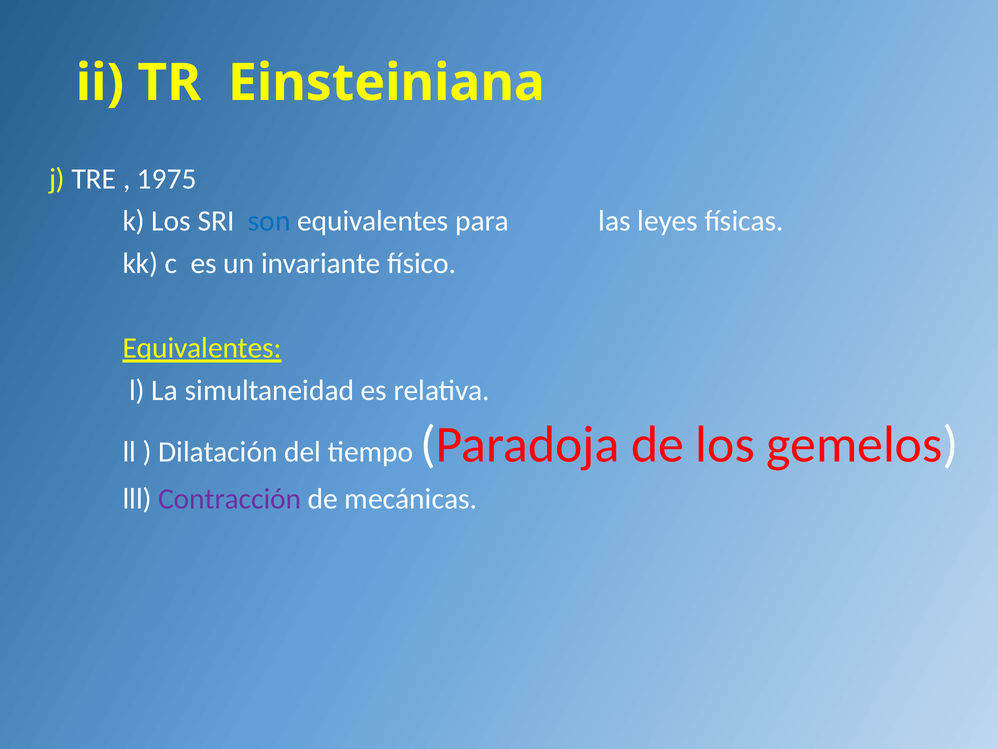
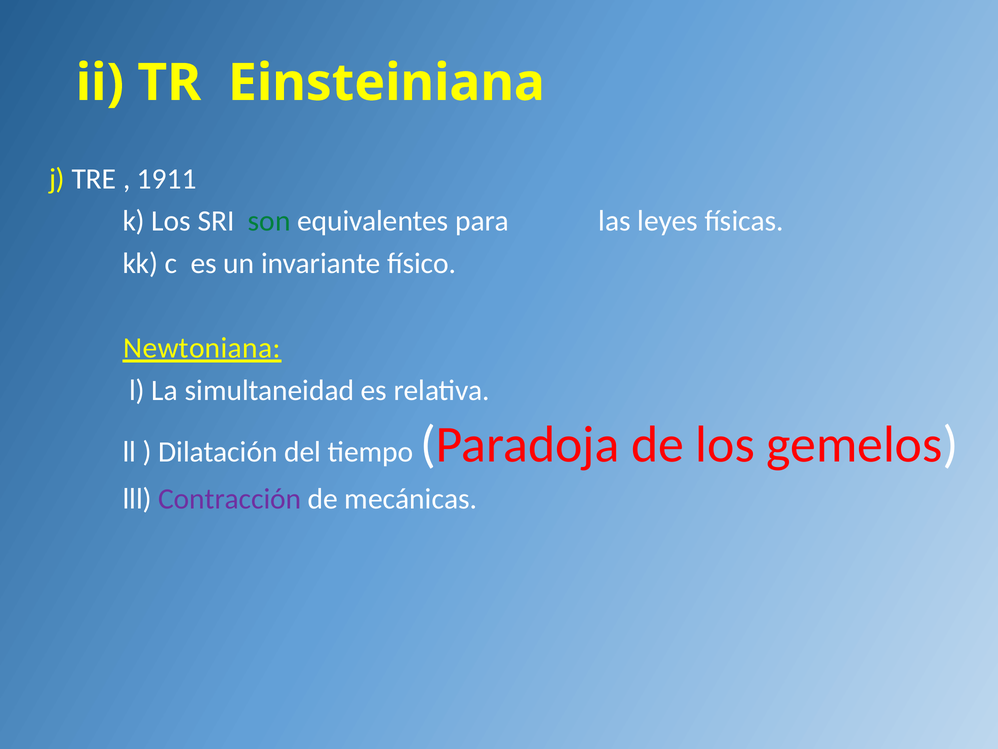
1975: 1975 -> 1911
son colour: blue -> green
Equivalentes at (202, 348): Equivalentes -> Newtoniana
